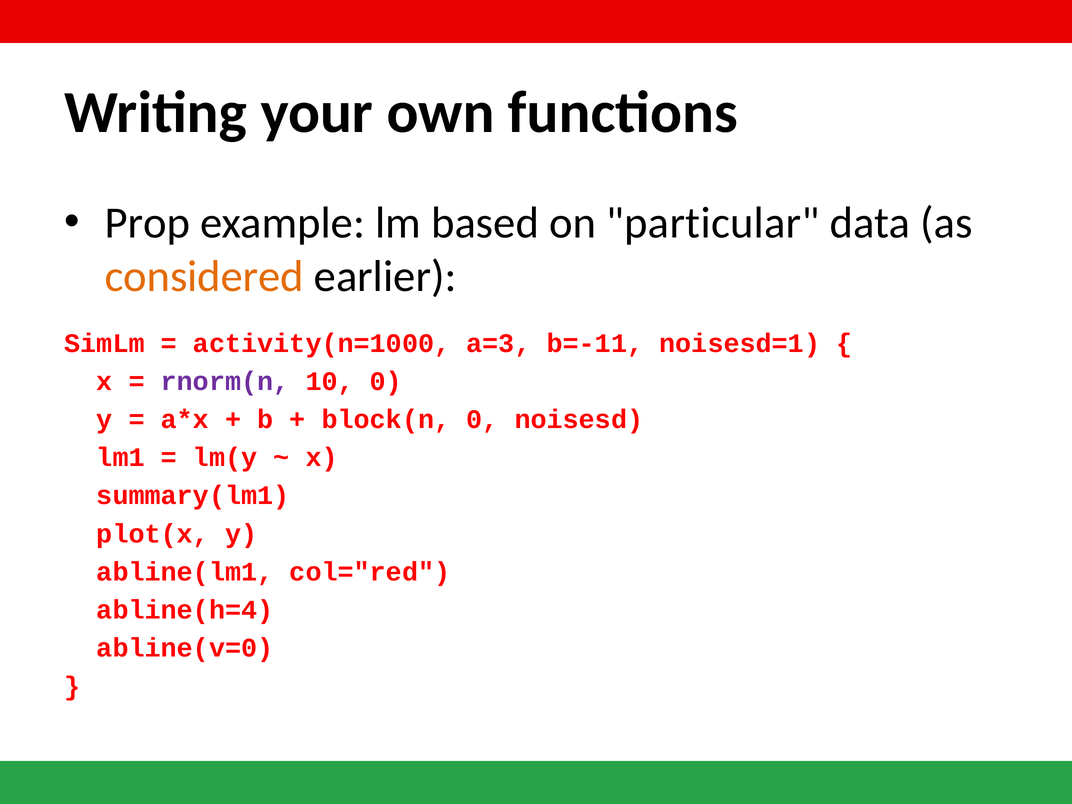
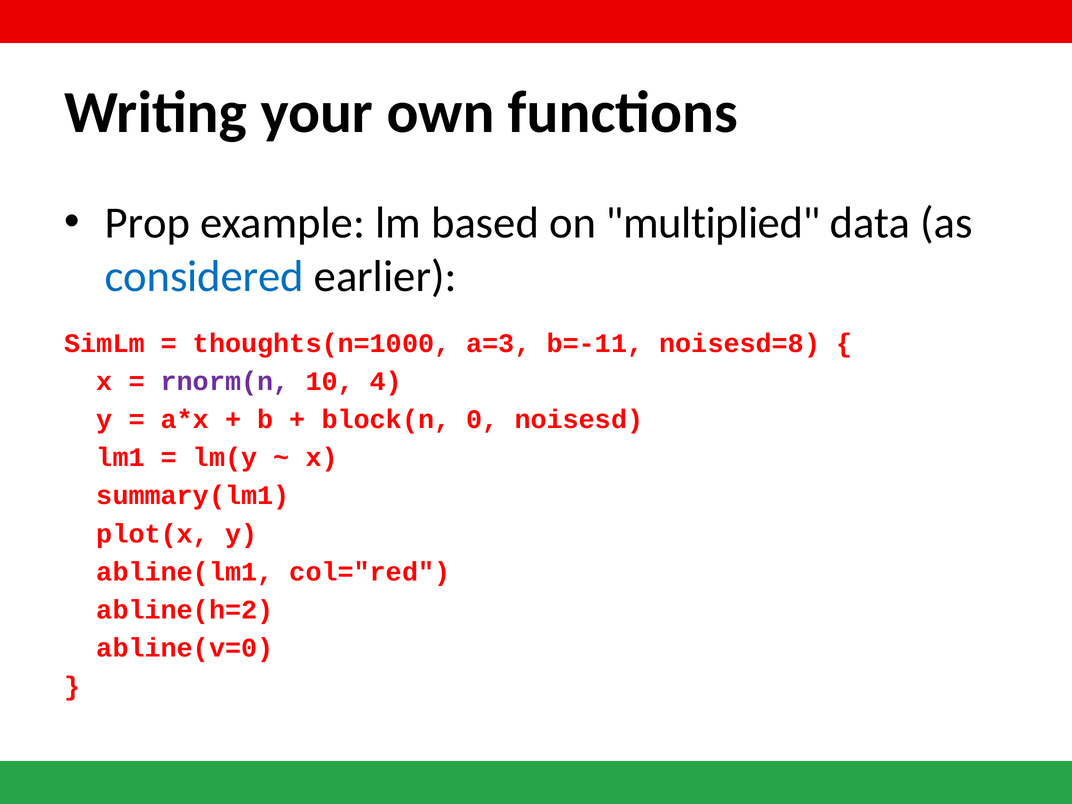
particular: particular -> multiplied
considered colour: orange -> blue
activity(n=1000: activity(n=1000 -> thoughts(n=1000
noisesd=1: noisesd=1 -> noisesd=8
10 0: 0 -> 4
abline(h=4: abline(h=4 -> abline(h=2
